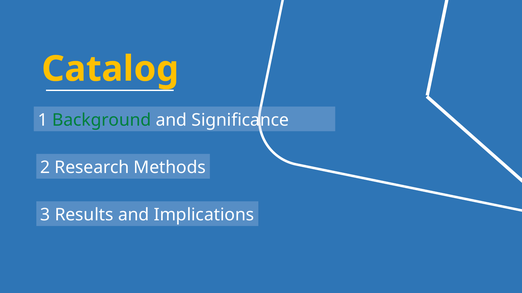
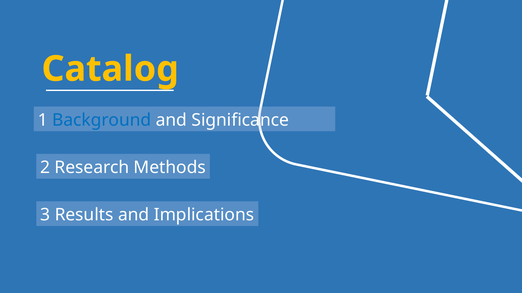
Background colour: green -> blue
